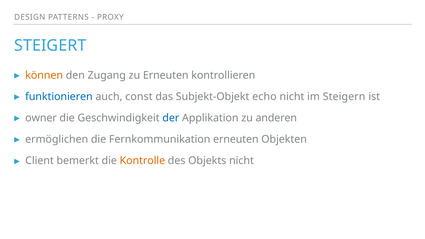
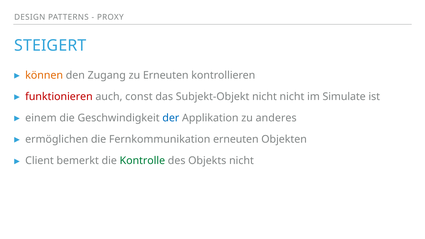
funktionieren colour: blue -> red
Subjekt-Objekt echo: echo -> nicht
Steigern: Steigern -> Simulate
owner: owner -> einem
anderen: anderen -> anderes
Kontrolle colour: orange -> green
